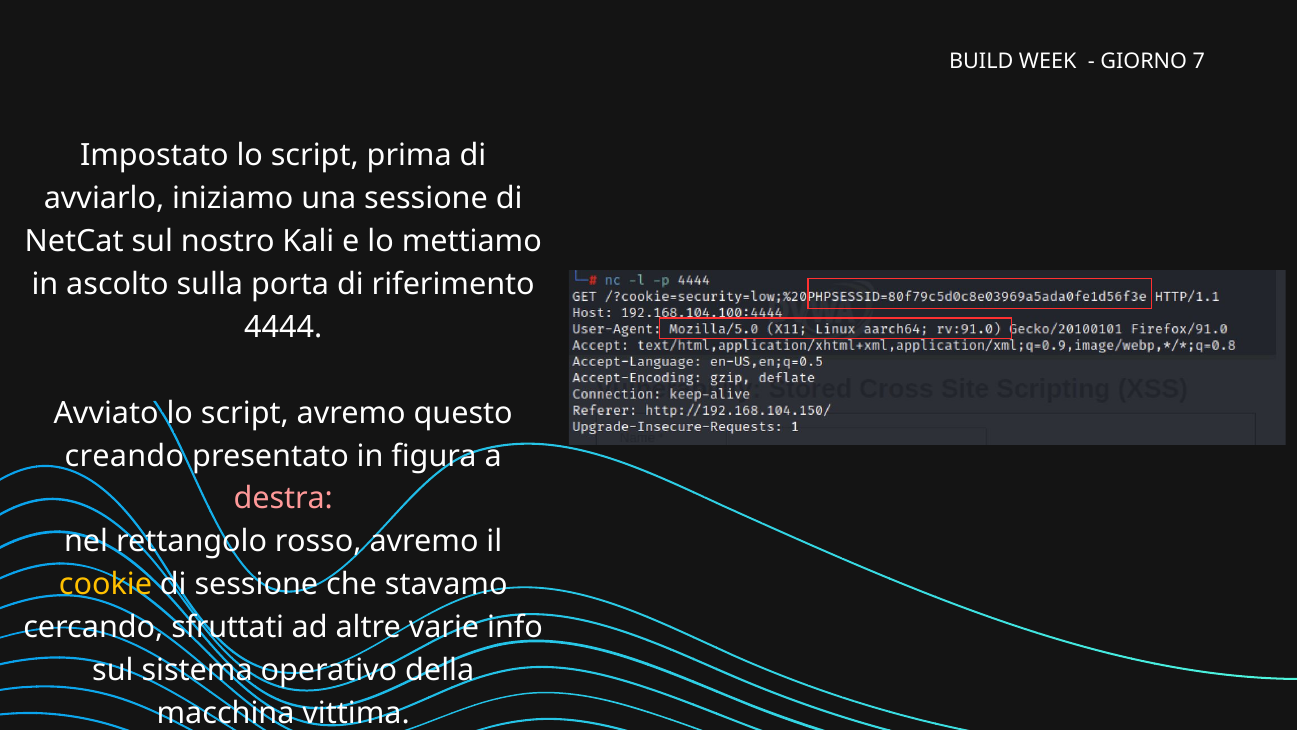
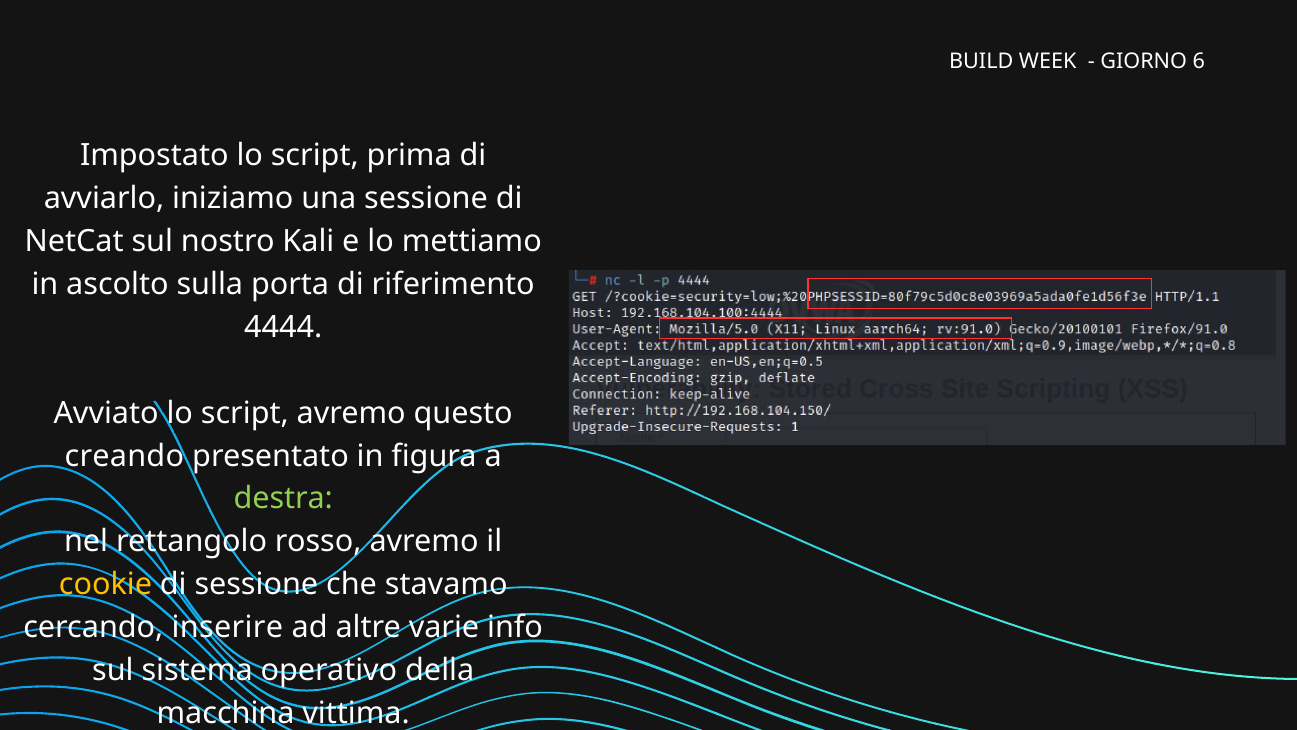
7: 7 -> 6
destra colour: pink -> light green
sfruttati: sfruttati -> inserire
